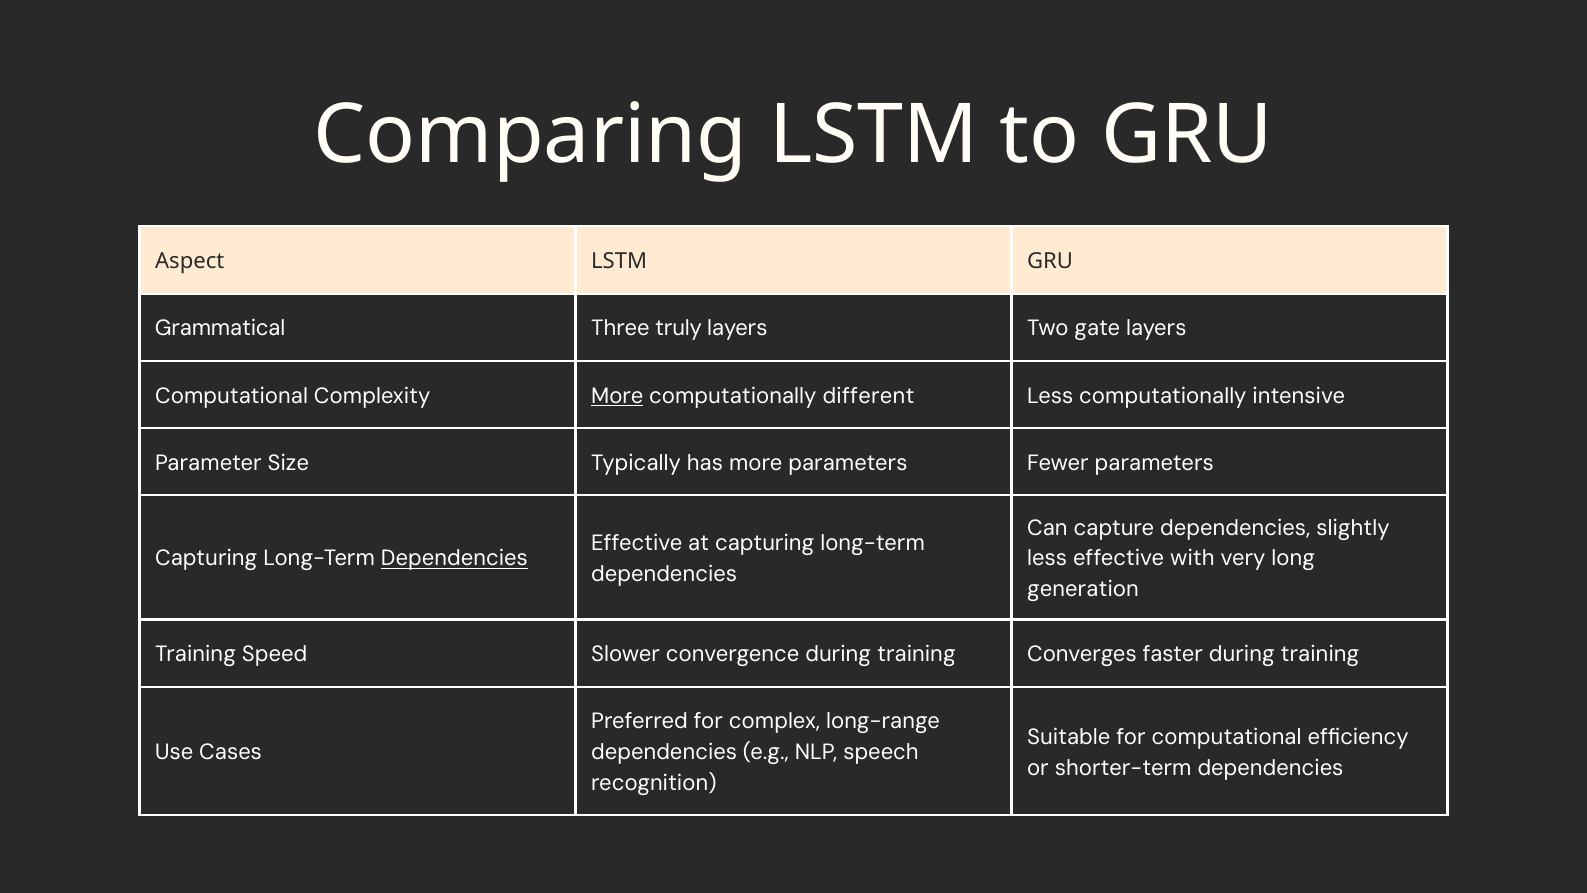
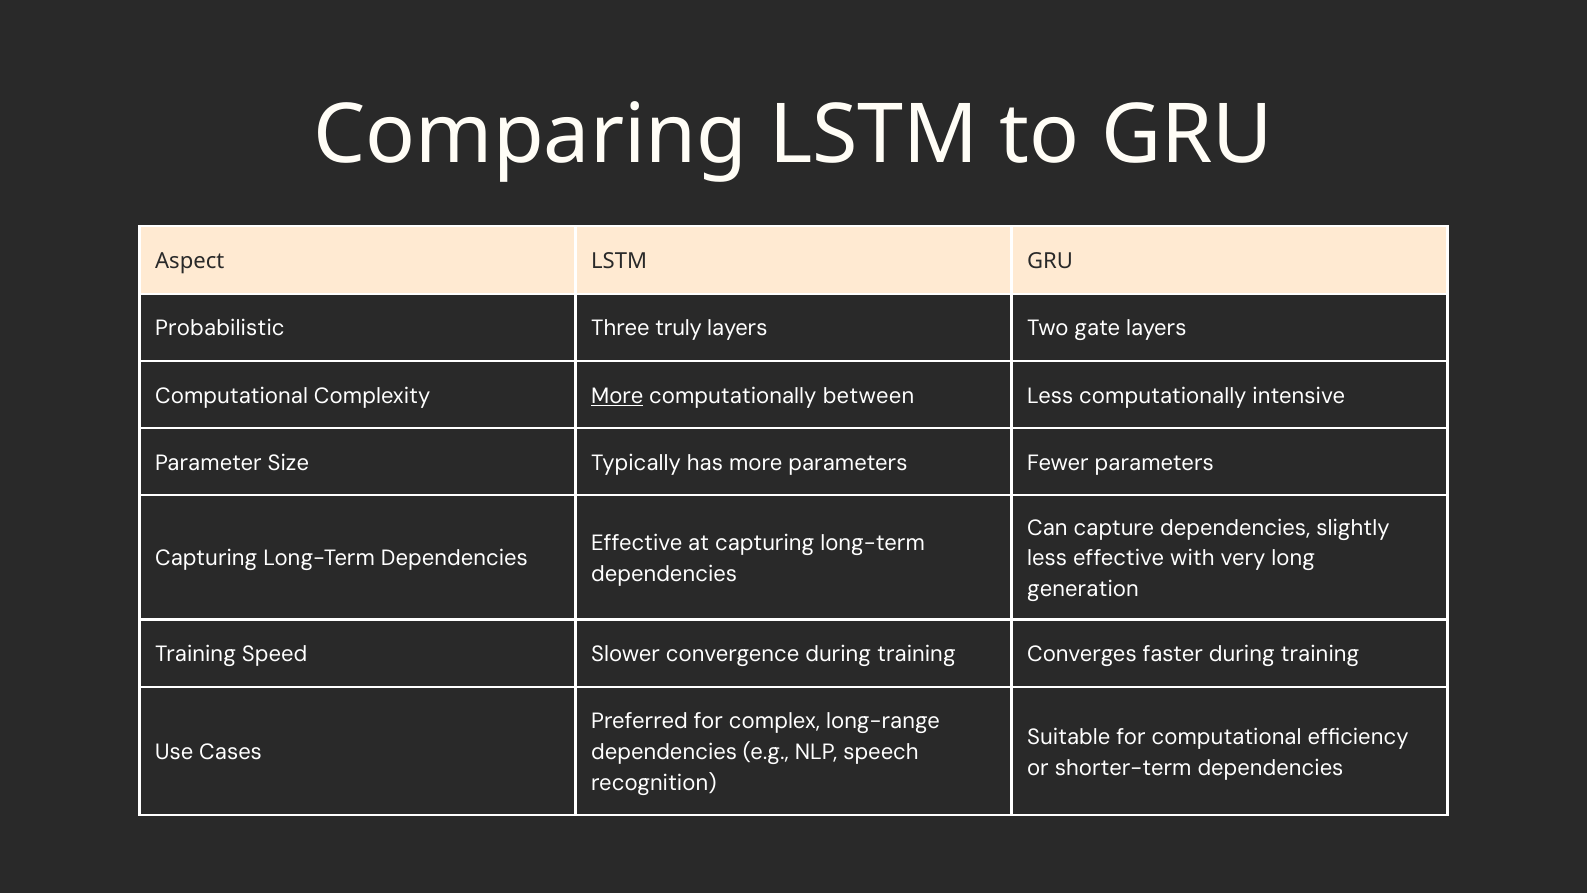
Grammatical: Grammatical -> Probabilistic
different: different -> between
Dependencies at (454, 558) underline: present -> none
